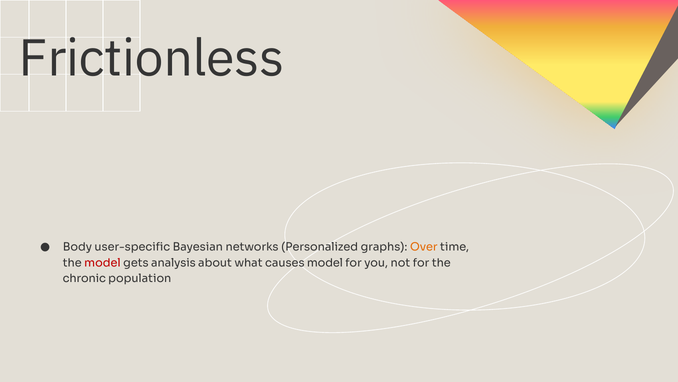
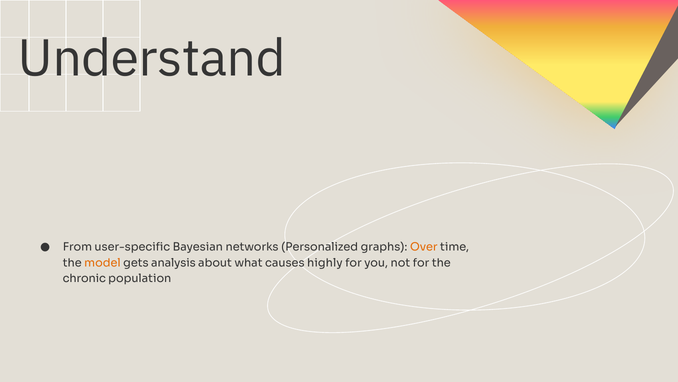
Frictionless: Frictionless -> Understand
Body: Body -> From
model at (102, 262) colour: red -> orange
causes model: model -> highly
